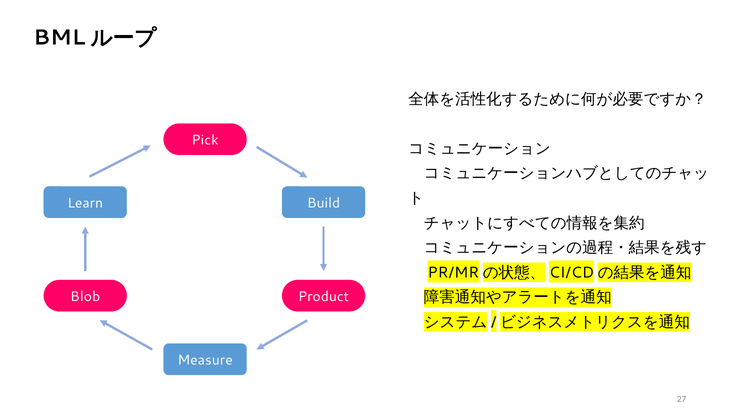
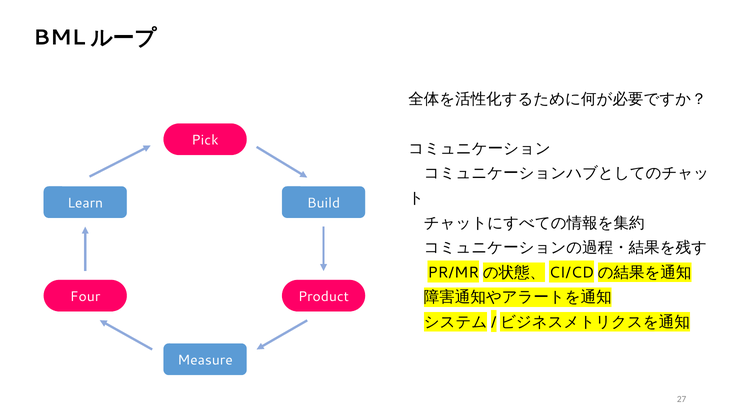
Blob: Blob -> Four
